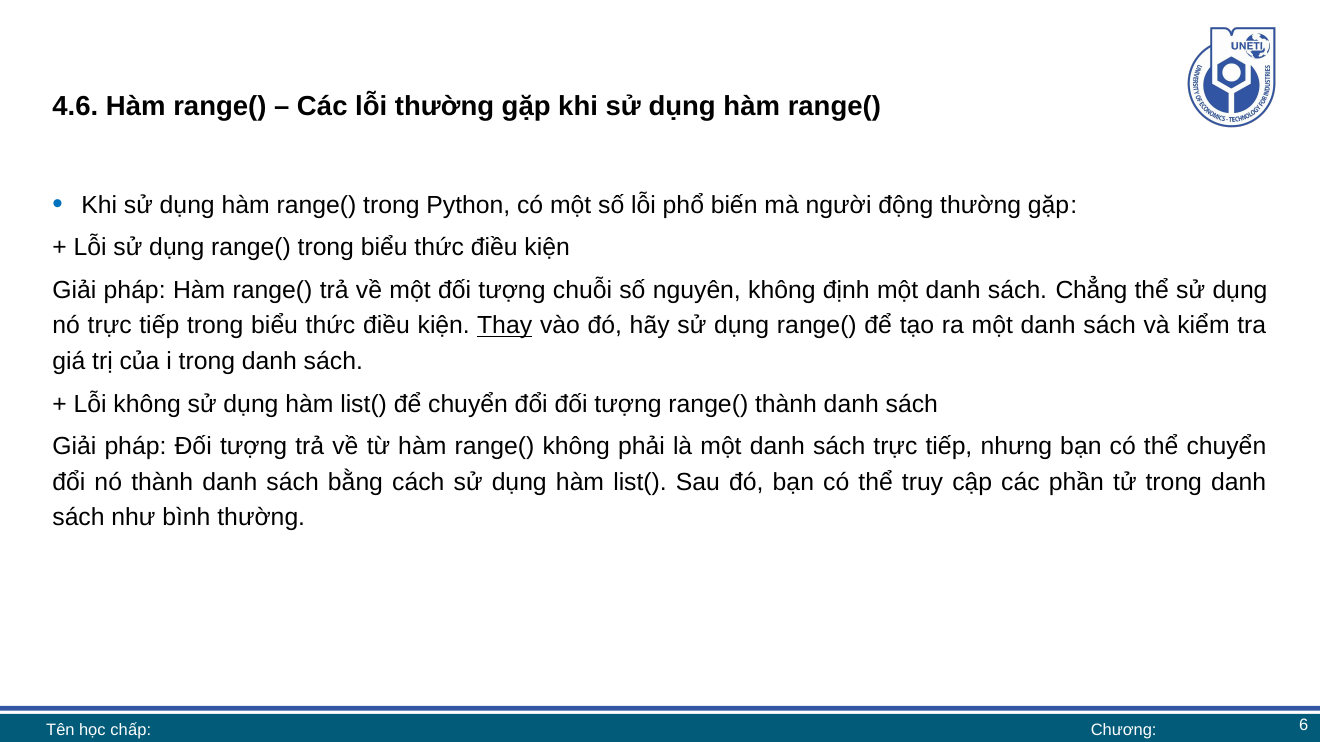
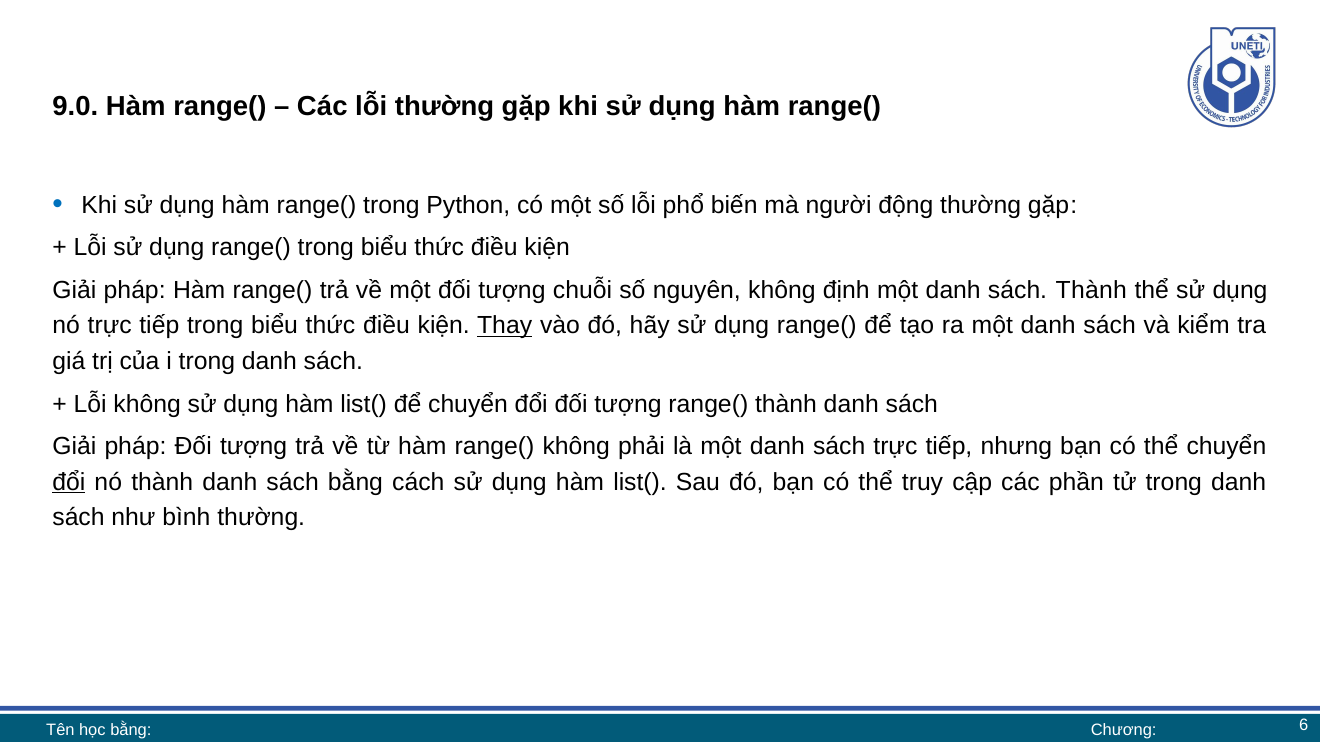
4.6: 4.6 -> 9.0
sách Chẳng: Chẳng -> Thành
đổi at (69, 482) underline: none -> present
học chấp: chấp -> bằng
